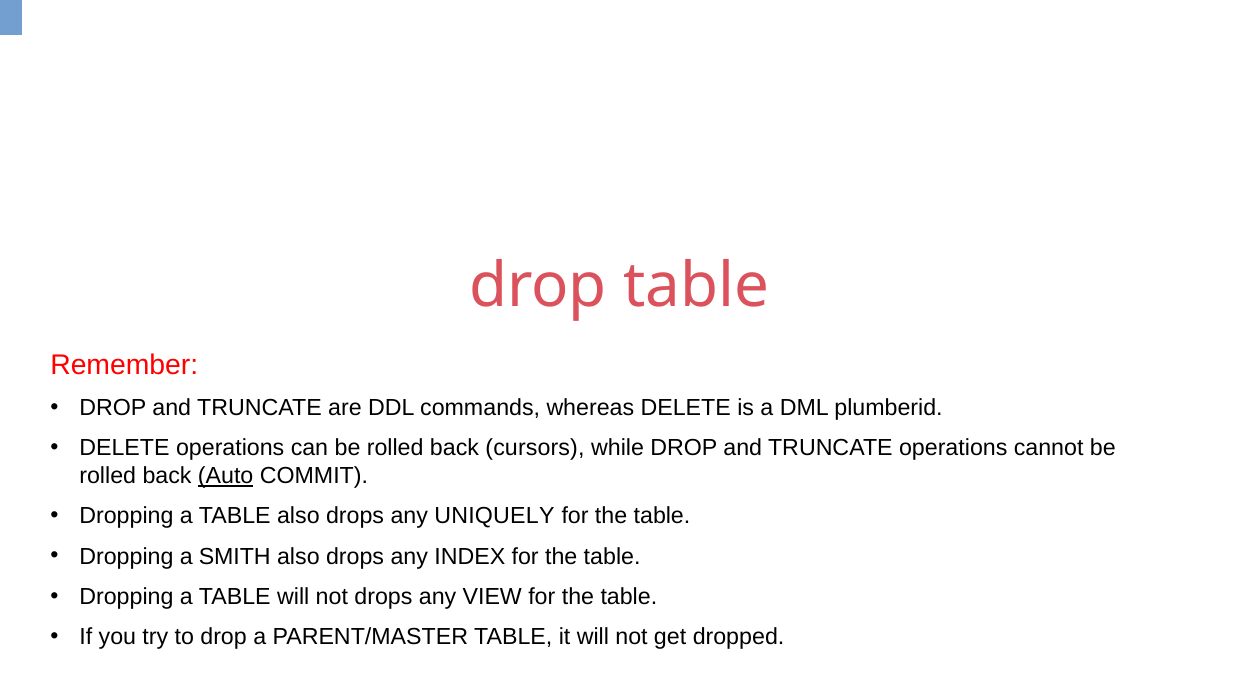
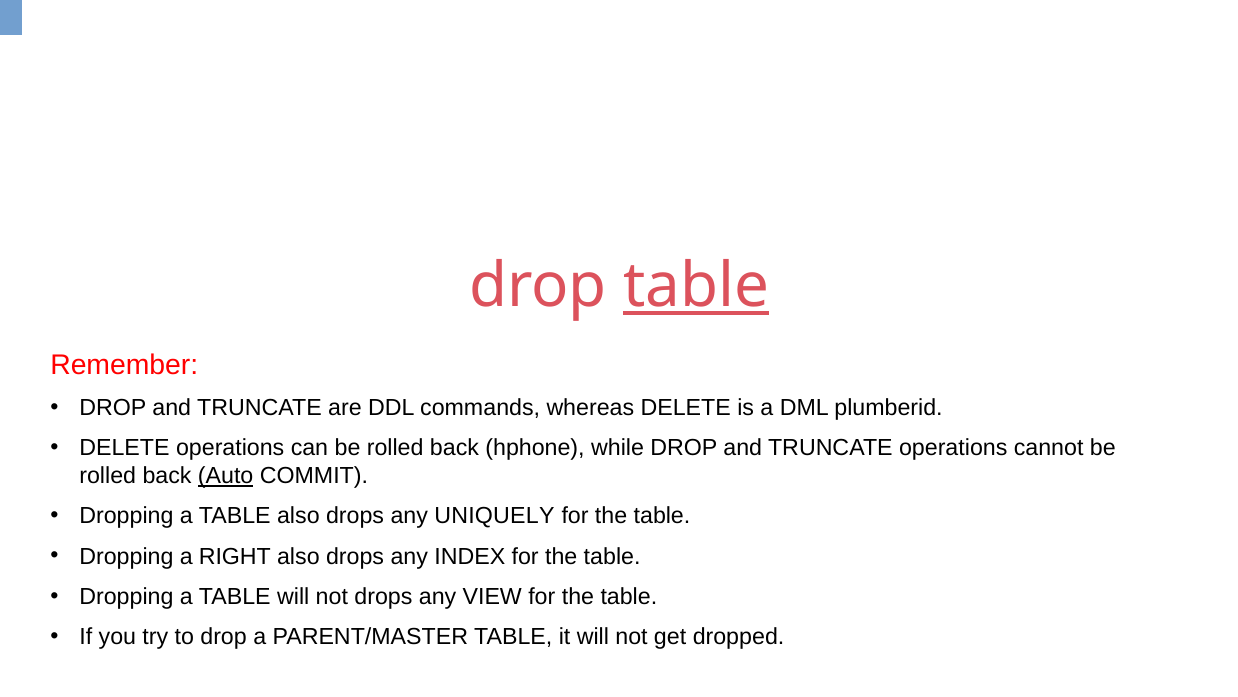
table at (696, 286) underline: none -> present
cursors: cursors -> hphone
SMITH: SMITH -> RIGHT
